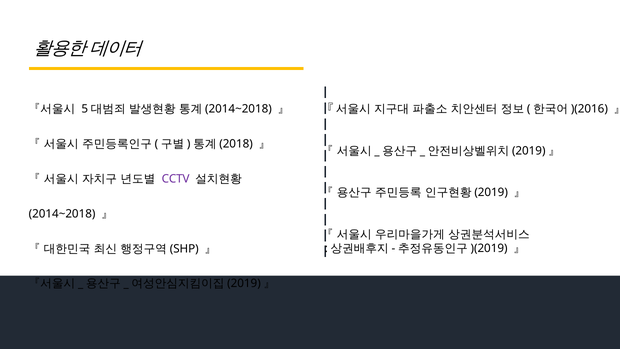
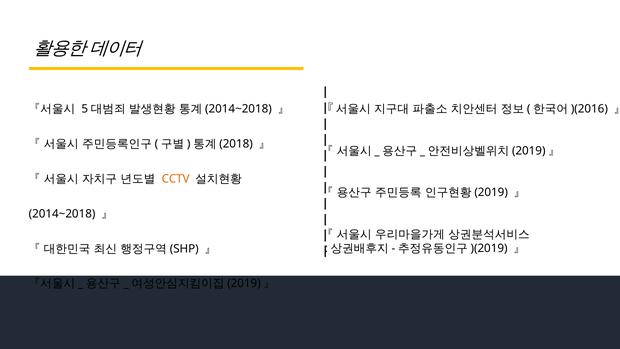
CCTV colour: purple -> orange
